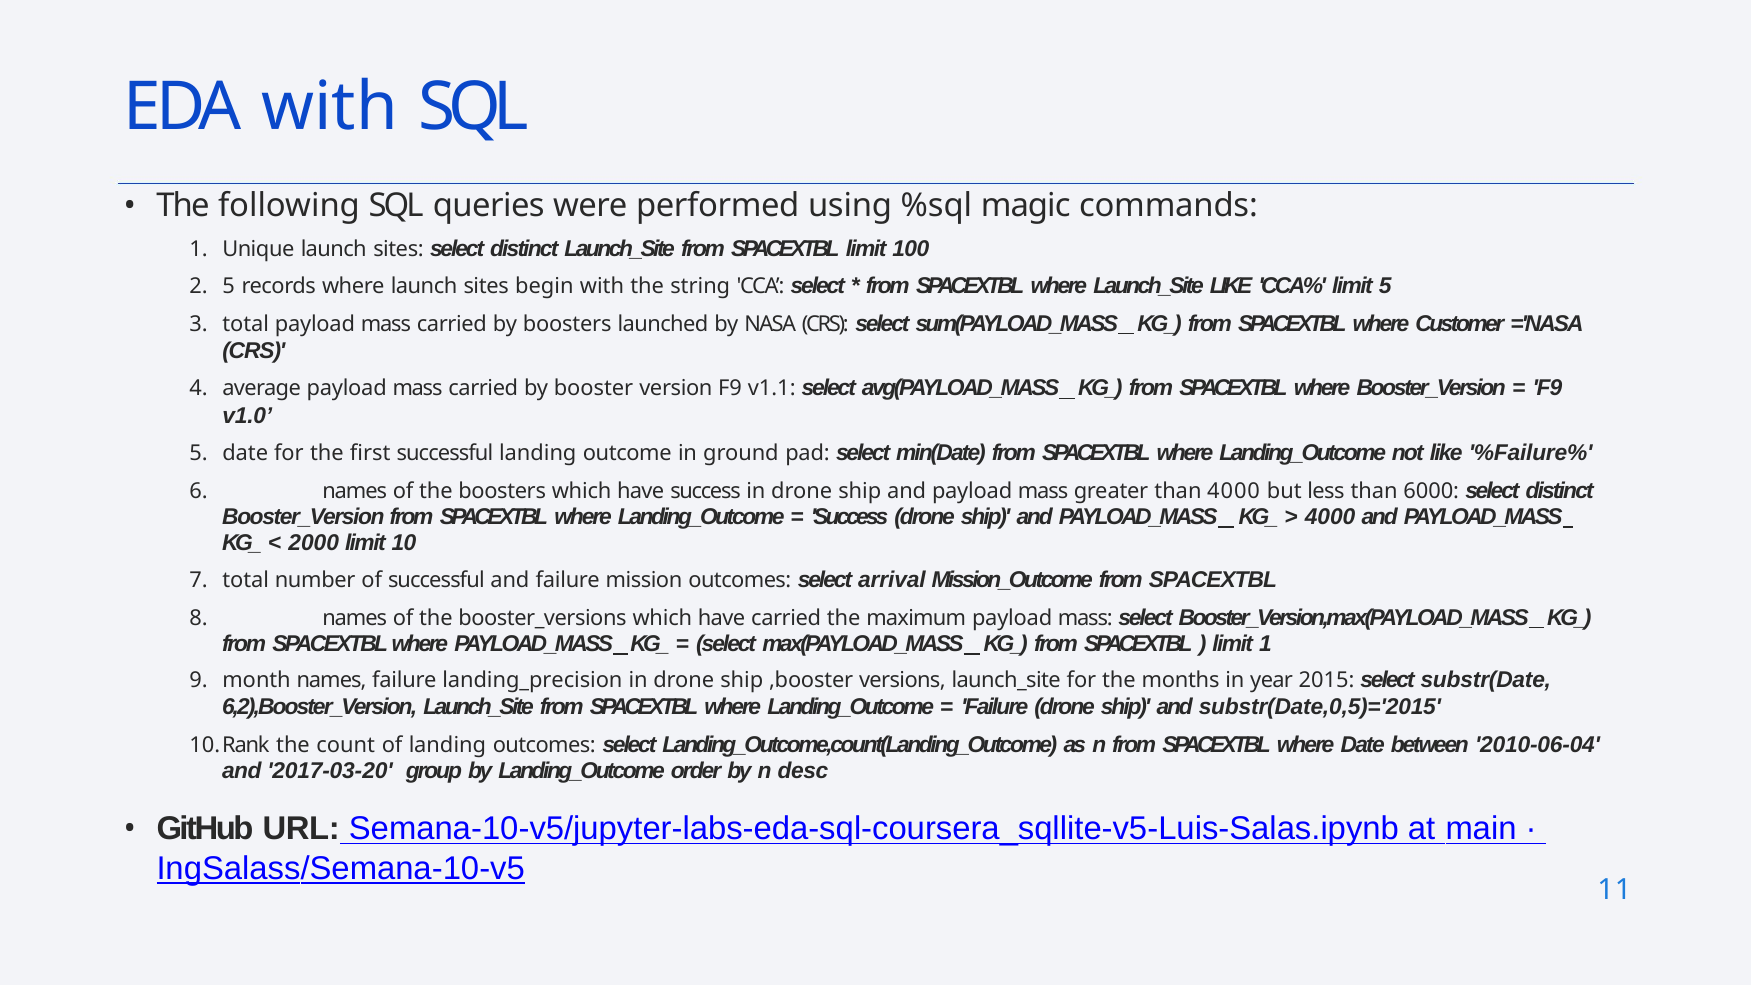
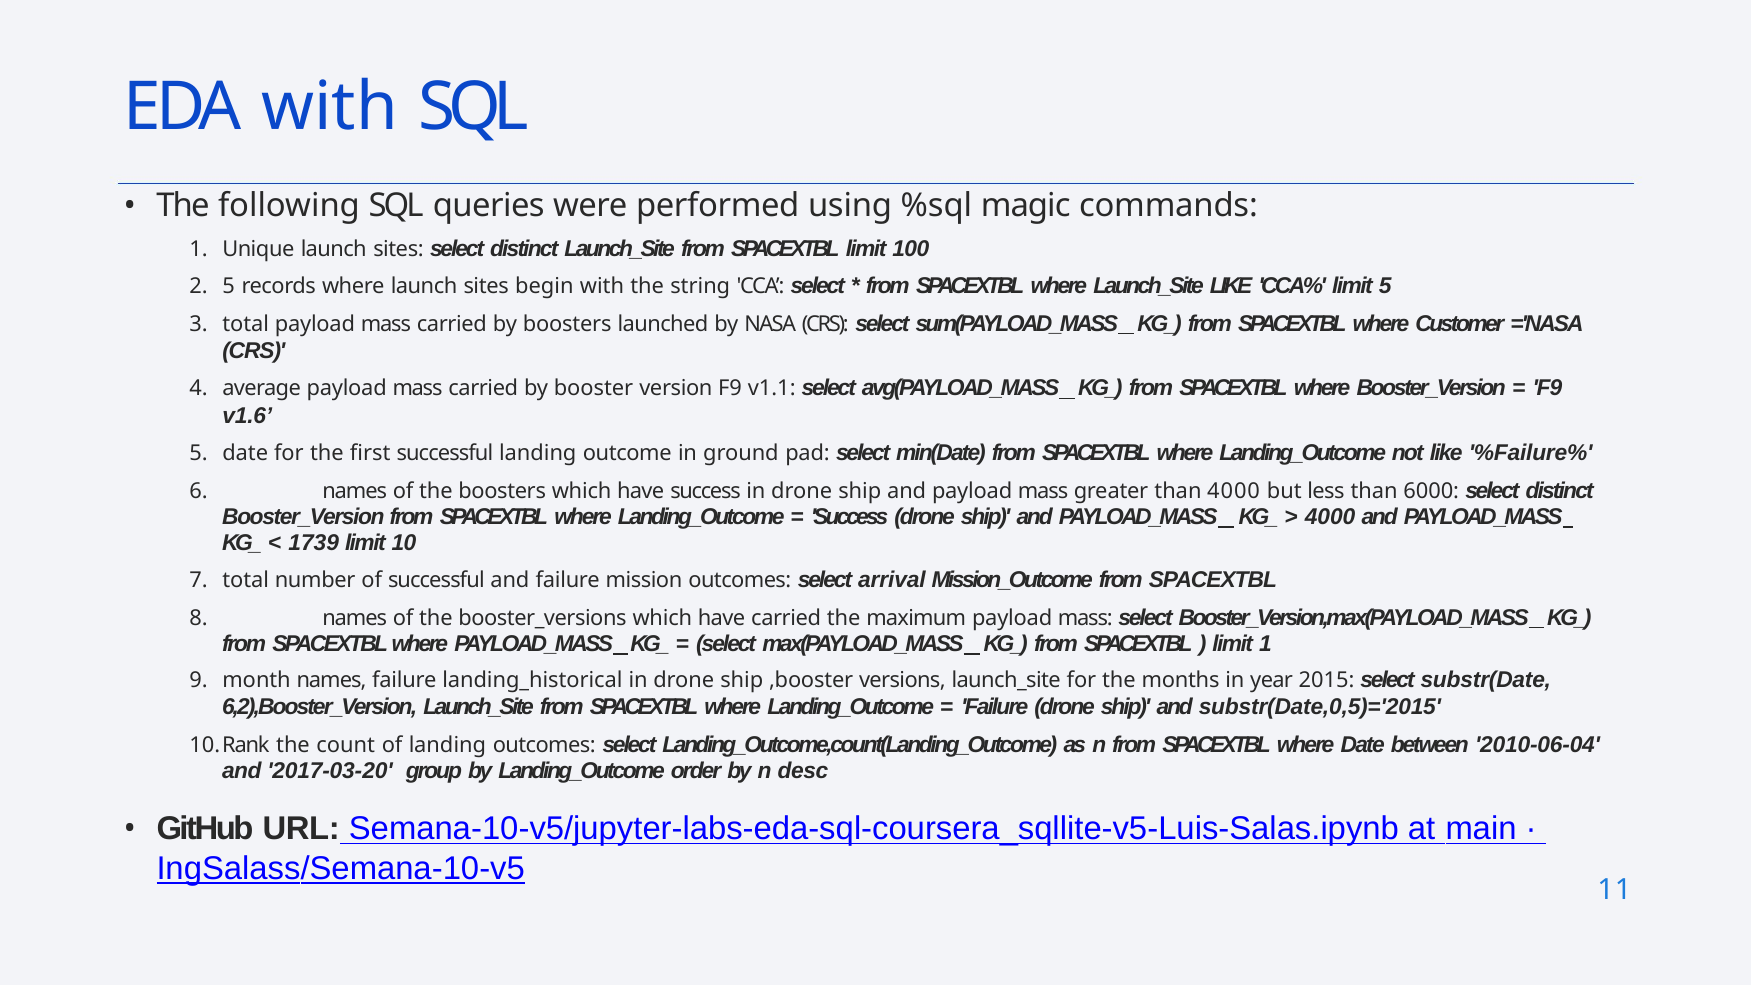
v1.0: v1.0 -> v1.6
2000: 2000 -> 1739
landing_precision: landing_precision -> landing_historical
